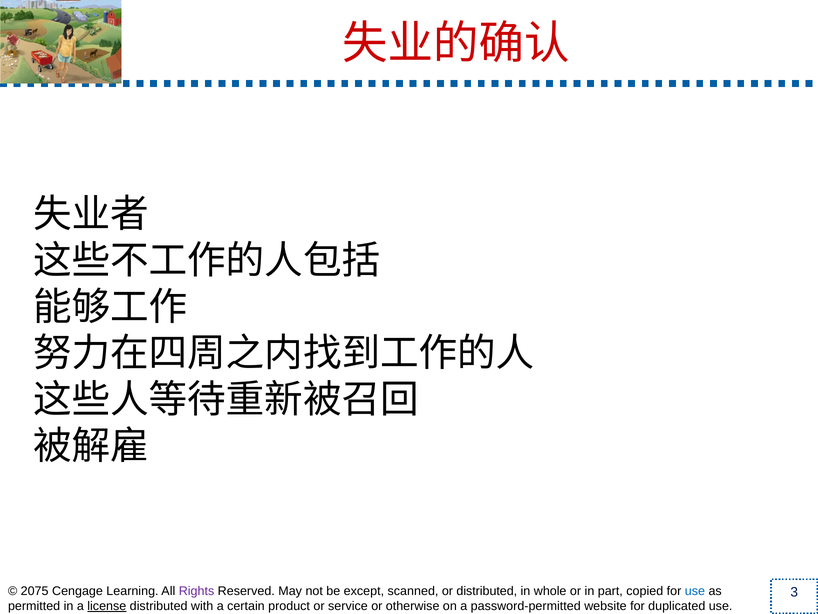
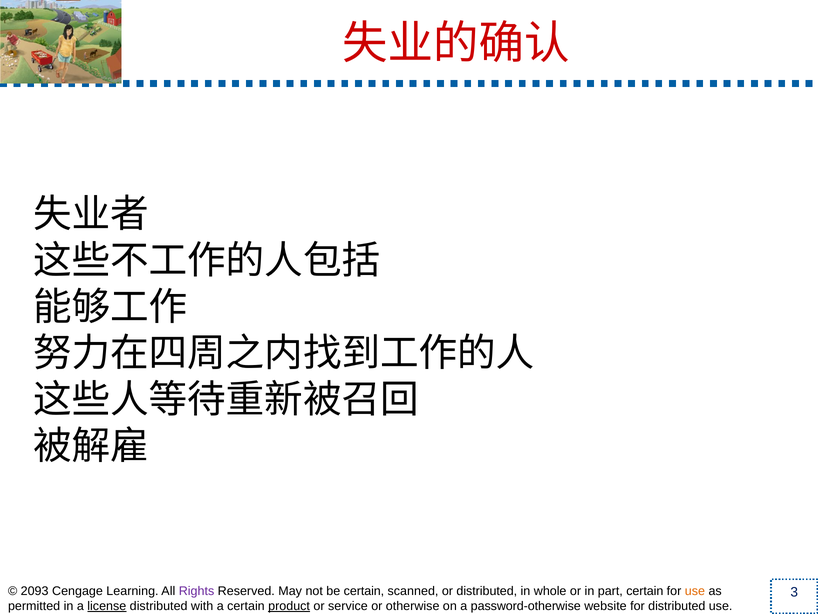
2075: 2075 -> 2093
be except: except -> certain
part copied: copied -> certain
use at (695, 591) colour: blue -> orange
product underline: none -> present
password-permitted: password-permitted -> password-otherwise
for duplicated: duplicated -> distributed
